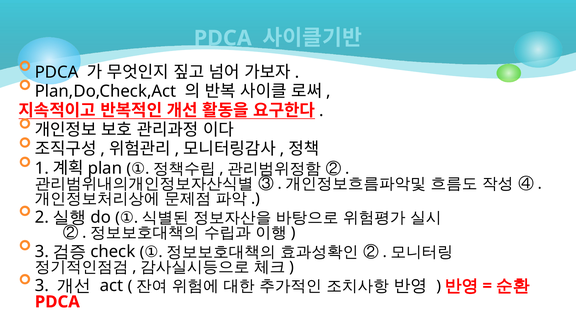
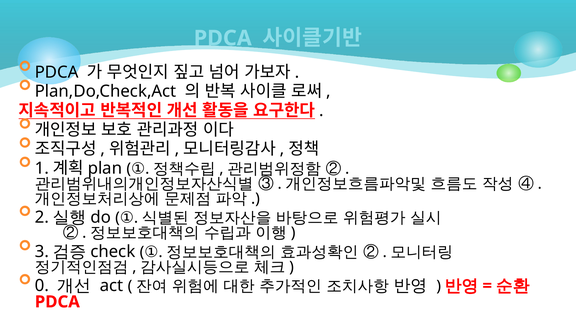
3 at (42, 286): 3 -> 0
